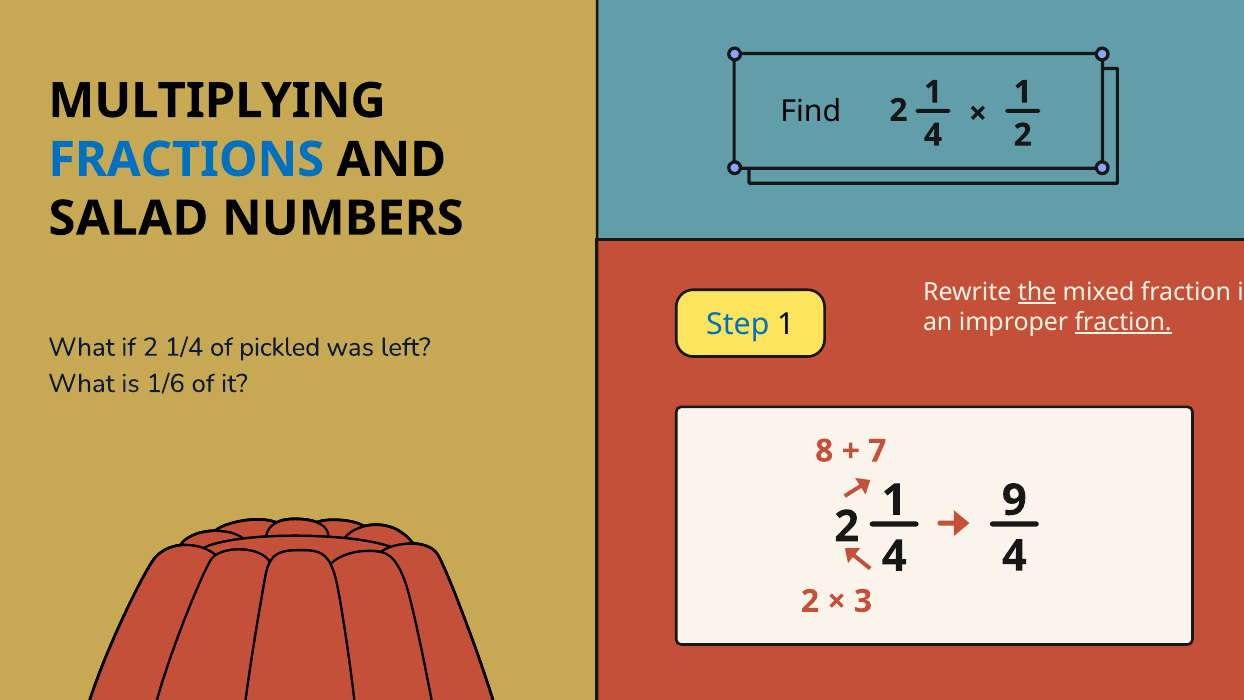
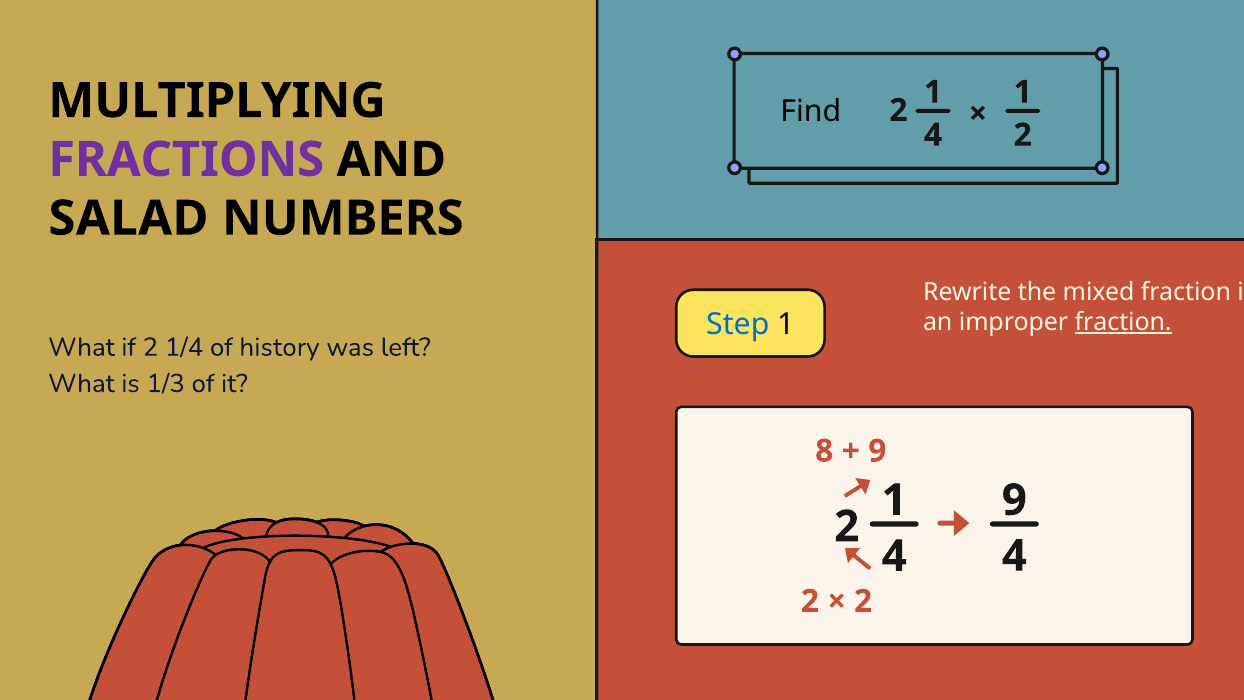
FRACTIONS colour: blue -> purple
the underline: present -> none
pickled: pickled -> history
1/6: 1/6 -> 1/3
7 at (877, 451): 7 -> 9
3 at (863, 601): 3 -> 2
